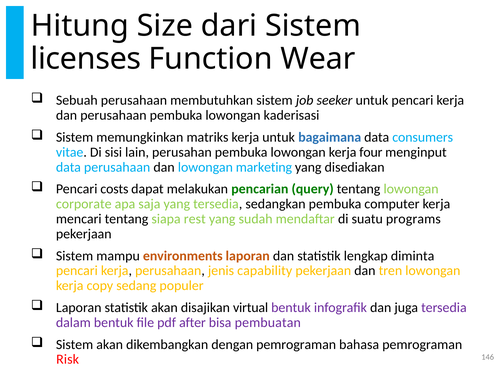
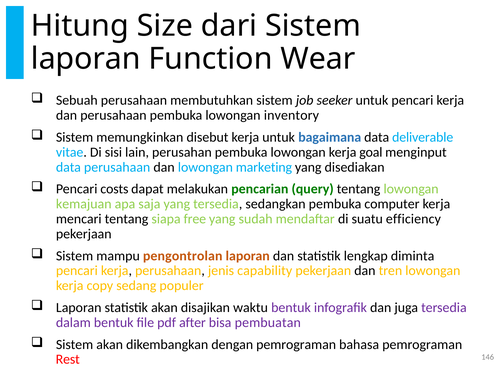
licenses at (86, 59): licenses -> laporan
kaderisasi: kaderisasi -> inventory
matriks: matriks -> disebut
consumers: consumers -> deliverable
four: four -> goal
corporate: corporate -> kemajuan
rest: rest -> free
programs: programs -> efficiency
environments: environments -> pengontrolan
virtual: virtual -> waktu
Risk: Risk -> Rest
